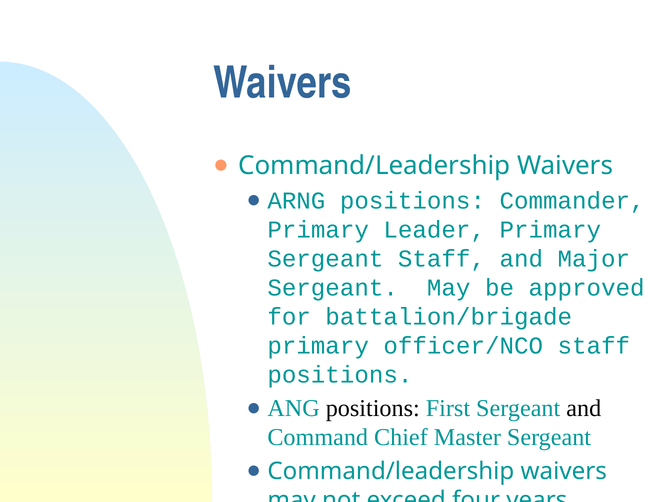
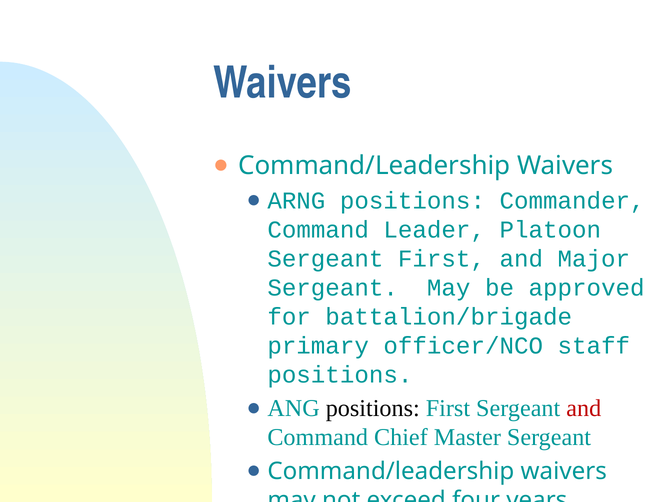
Primary at (318, 230): Primary -> Command
Leader Primary: Primary -> Platoon
Sergeant Staff: Staff -> First
and at (584, 408) colour: black -> red
